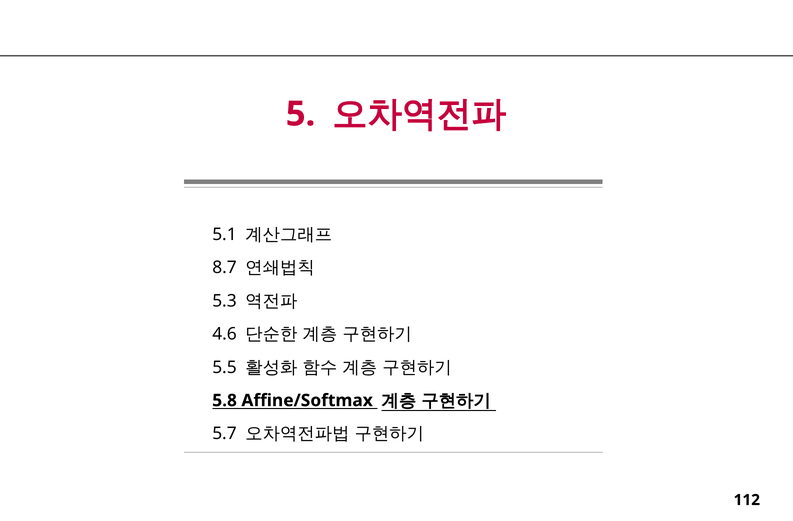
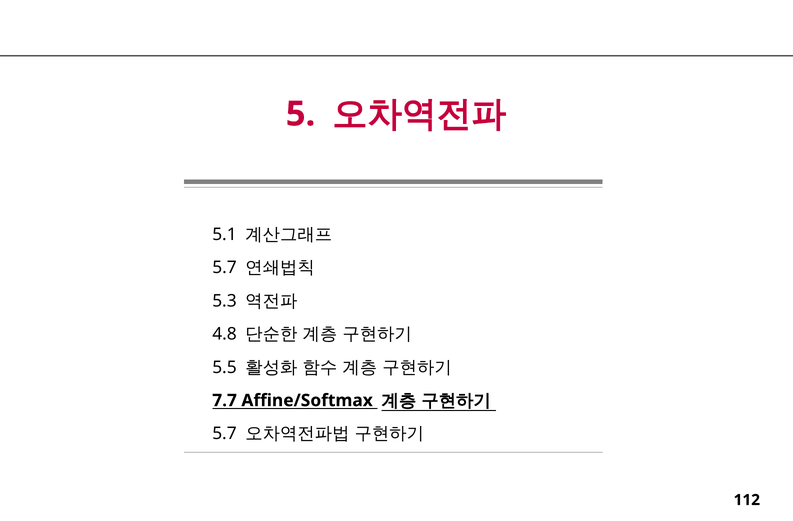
8.7 at (225, 268): 8.7 -> 5.7
4.6: 4.6 -> 4.8
5.8: 5.8 -> 7.7
